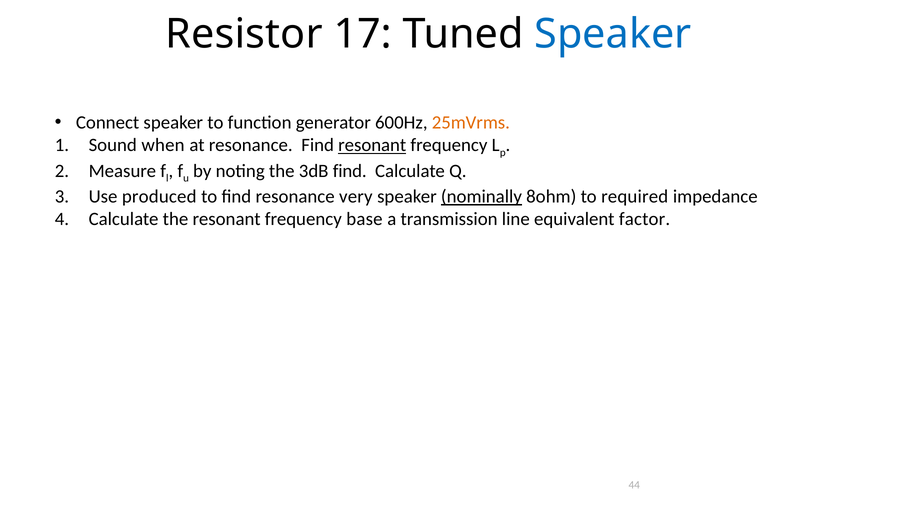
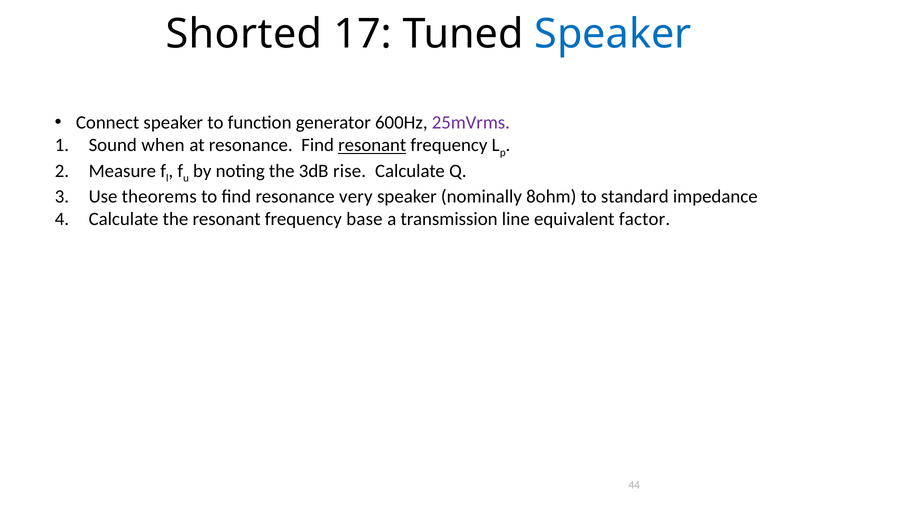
Resistor: Resistor -> Shorted
25mVrms colour: orange -> purple
3dB find: find -> rise
produced: produced -> theorems
nominally underline: present -> none
required: required -> standard
